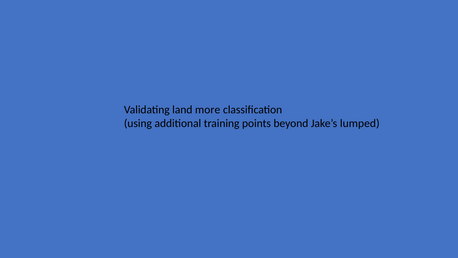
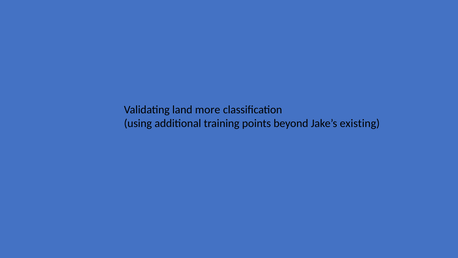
lumped: lumped -> existing
